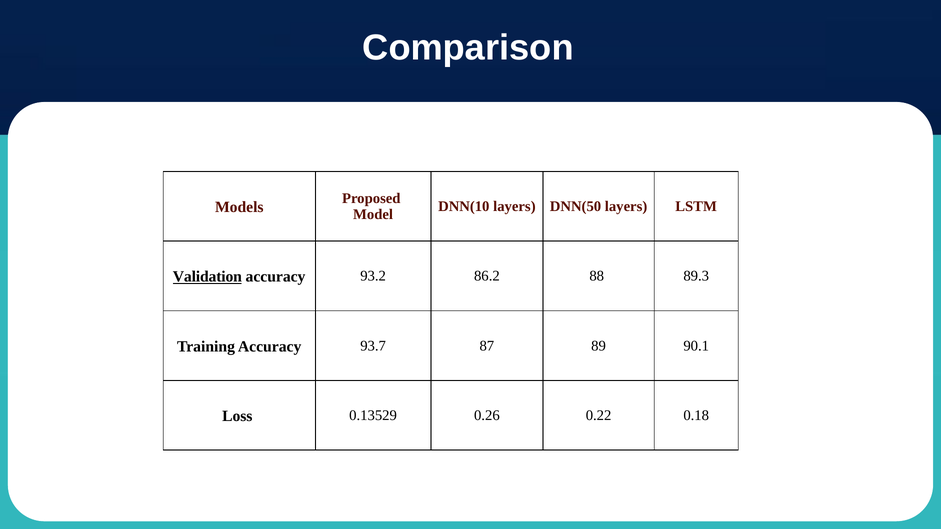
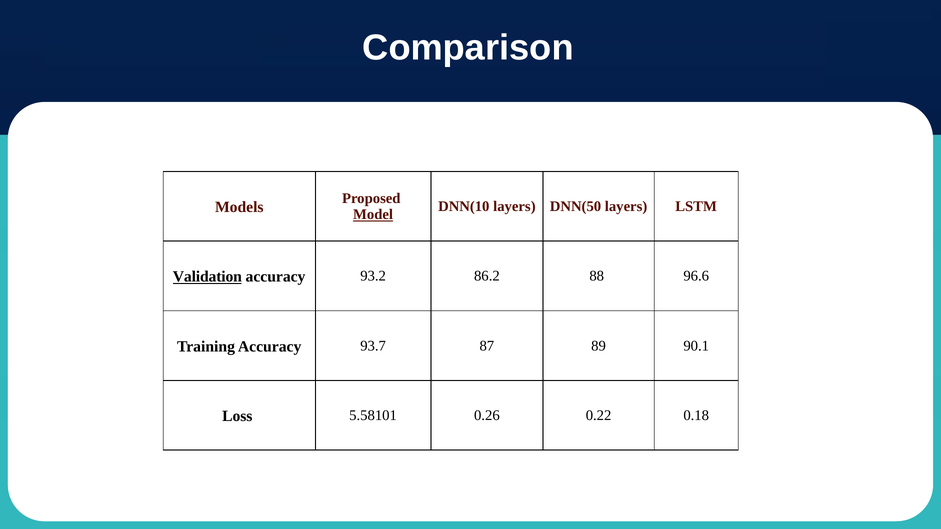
Model underline: none -> present
89.3: 89.3 -> 96.6
0.13529: 0.13529 -> 5.58101
